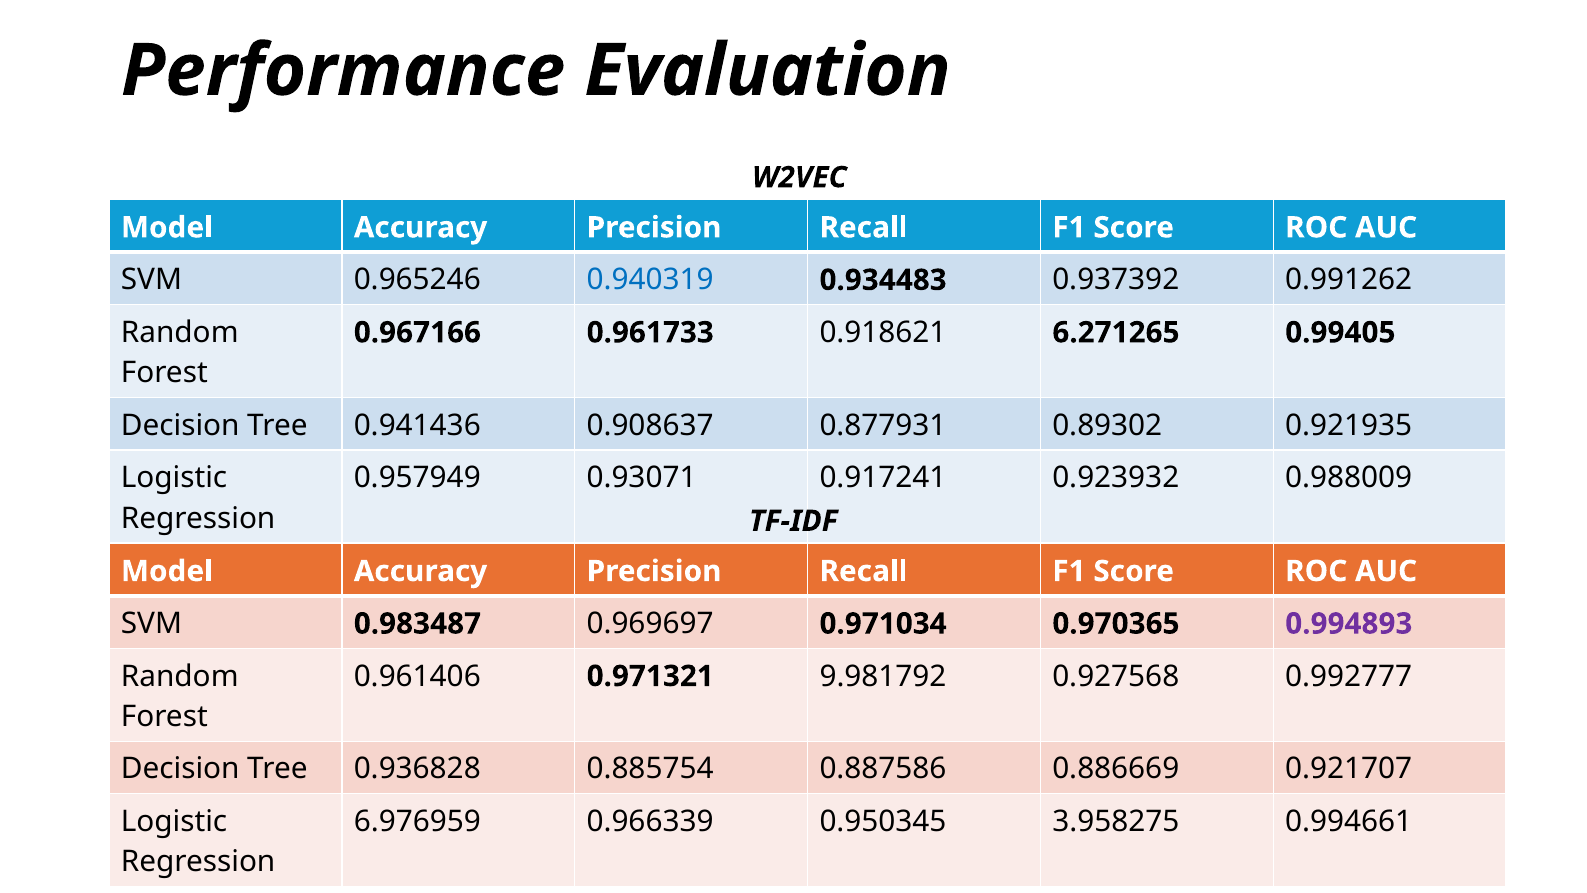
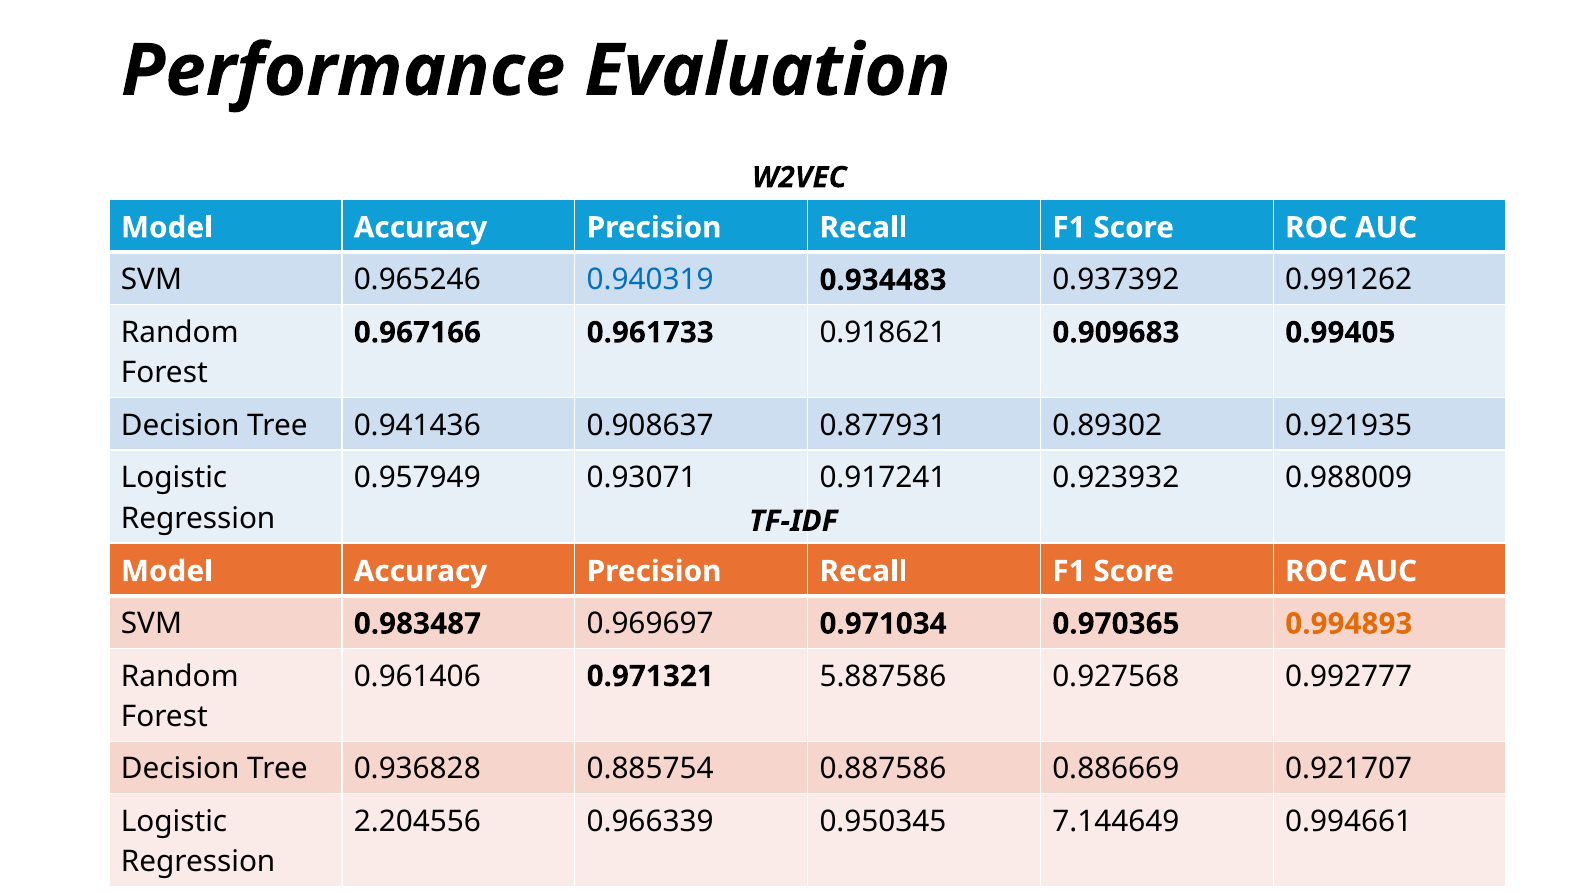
6.271265: 6.271265 -> 0.909683
0.994893 colour: purple -> orange
9.981792: 9.981792 -> 5.887586
6.976959: 6.976959 -> 2.204556
3.958275: 3.958275 -> 7.144649
